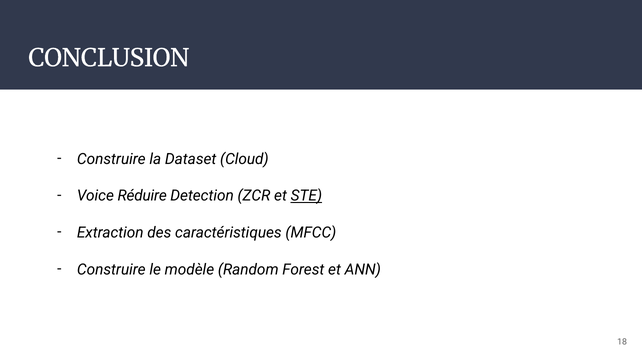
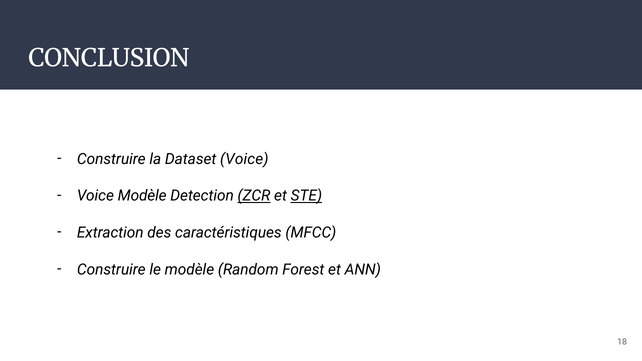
Dataset Cloud: Cloud -> Voice
Voice Réduire: Réduire -> Modèle
ZCR underline: none -> present
